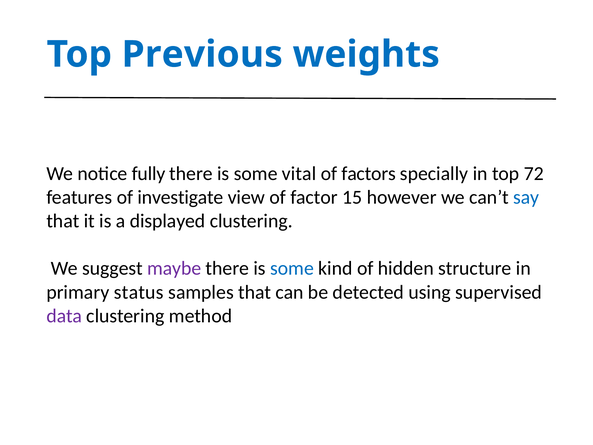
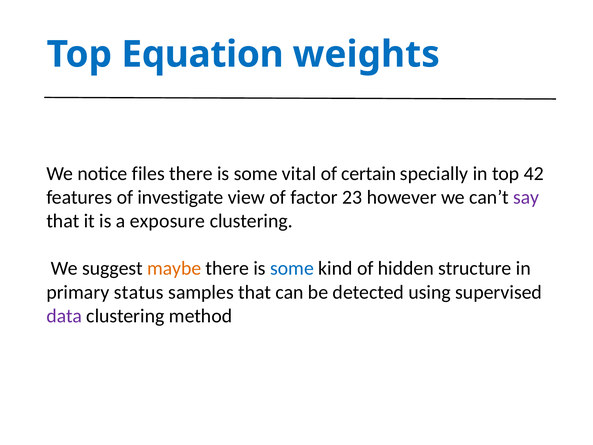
Previous: Previous -> Equation
fully: fully -> files
factors: factors -> certain
72: 72 -> 42
15: 15 -> 23
say colour: blue -> purple
displayed: displayed -> exposure
maybe colour: purple -> orange
